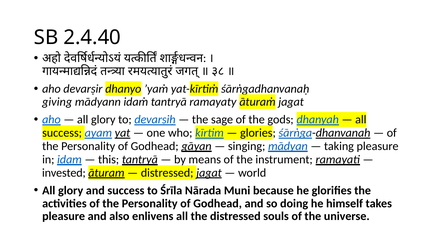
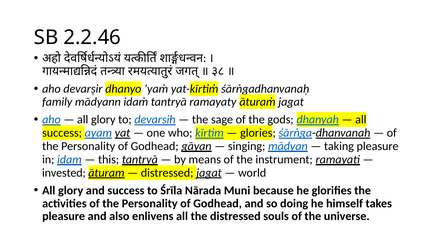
2.4.40: 2.4.40 -> 2.2.46
giving: giving -> family
